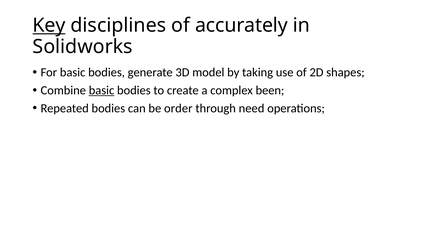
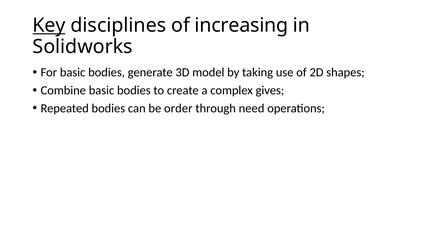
accurately: accurately -> increasing
basic at (102, 90) underline: present -> none
been: been -> gives
